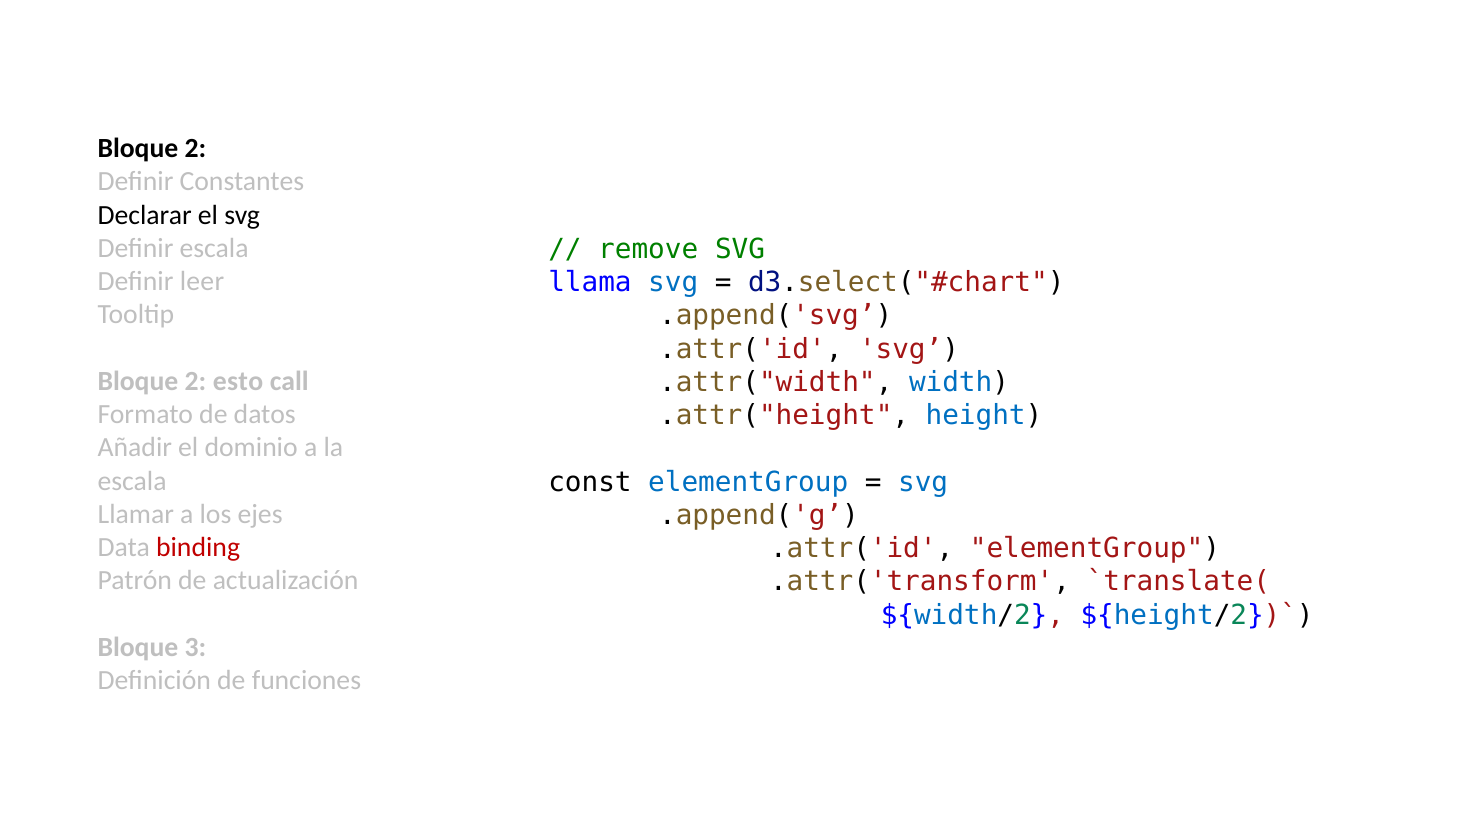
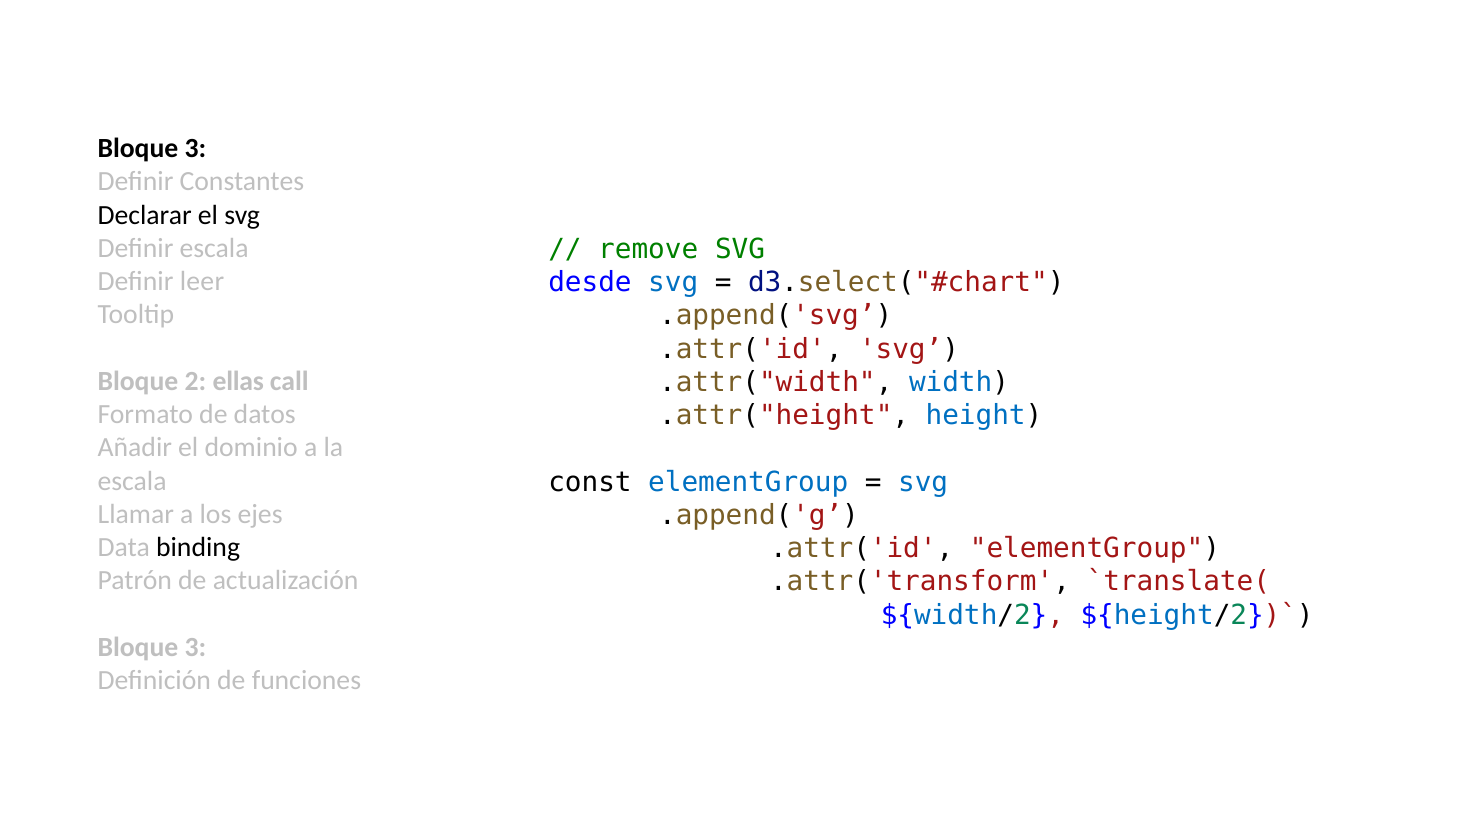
2 at (195, 149): 2 -> 3
llama: llama -> desde
esto: esto -> ellas
binding colour: red -> black
